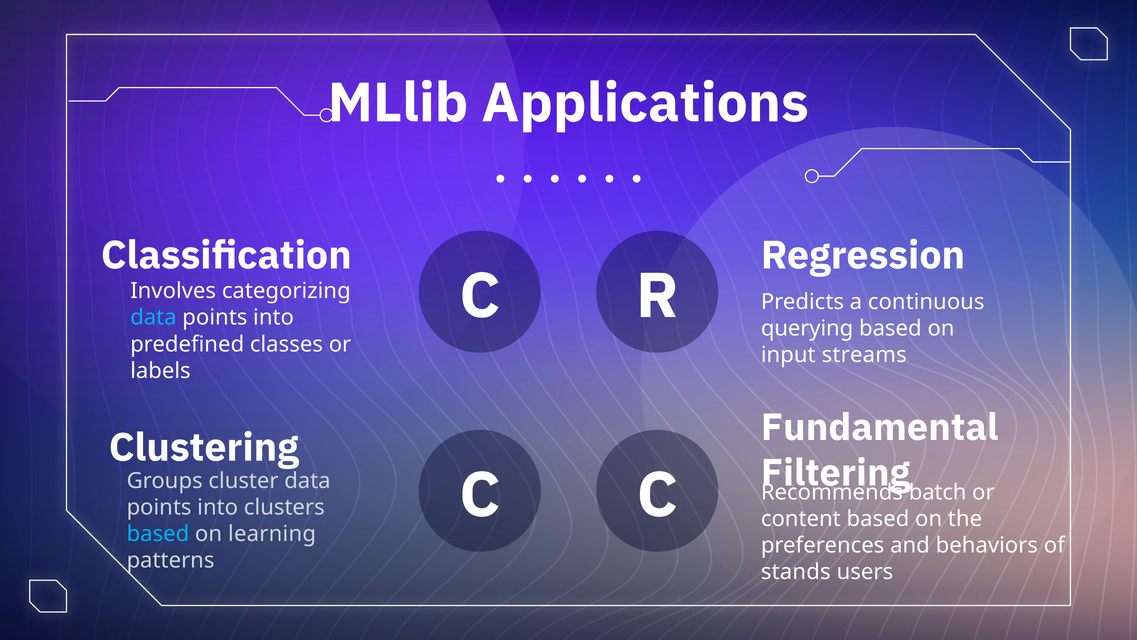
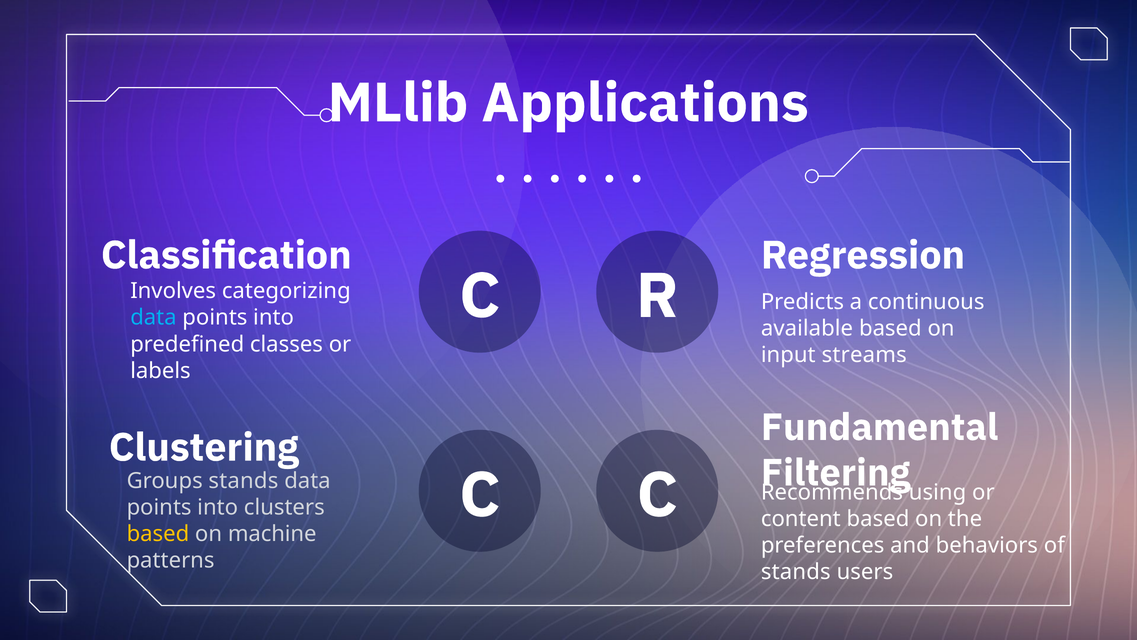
querying: querying -> available
Groups cluster: cluster -> stands
batch: batch -> using
based at (158, 534) colour: light blue -> yellow
learning: learning -> machine
